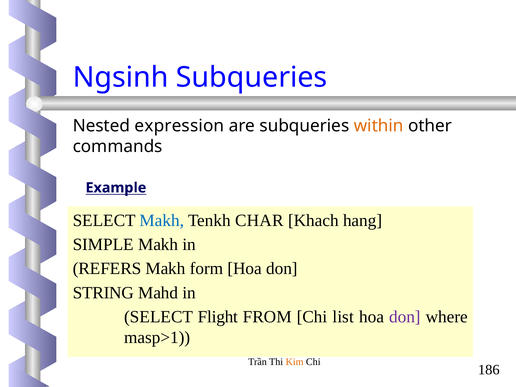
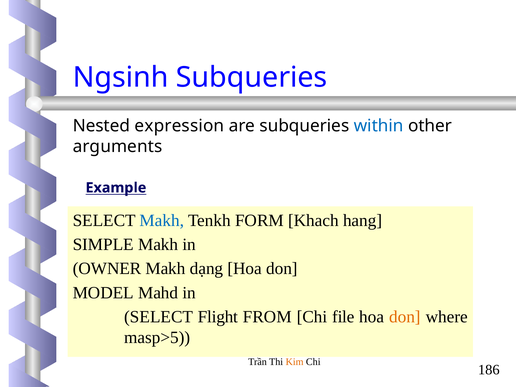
within colour: orange -> blue
commands: commands -> arguments
CHAR: CHAR -> FORM
REFERS: REFERS -> OWNER
form: form -> dạng
STRING: STRING -> MODEL
list: list -> file
don at (405, 317) colour: purple -> orange
masp>1: masp>1 -> masp>5
